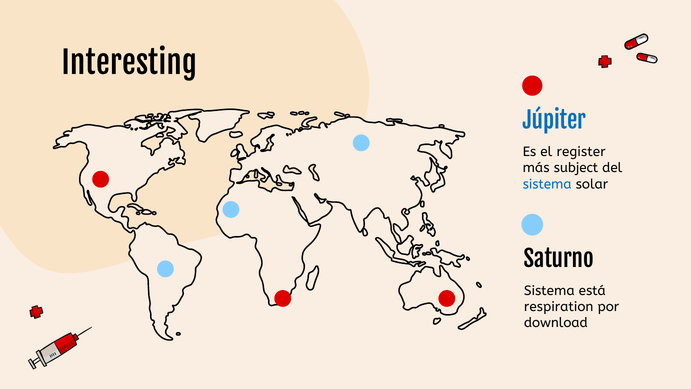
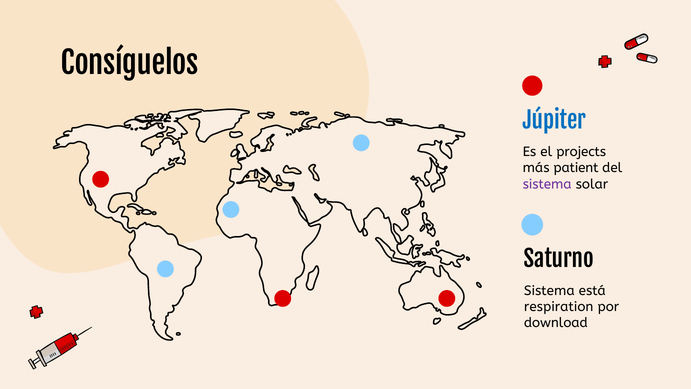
Interesting: Interesting -> Consíguelos
register: register -> projects
subject: subject -> patient
sistema at (547, 184) colour: blue -> purple
